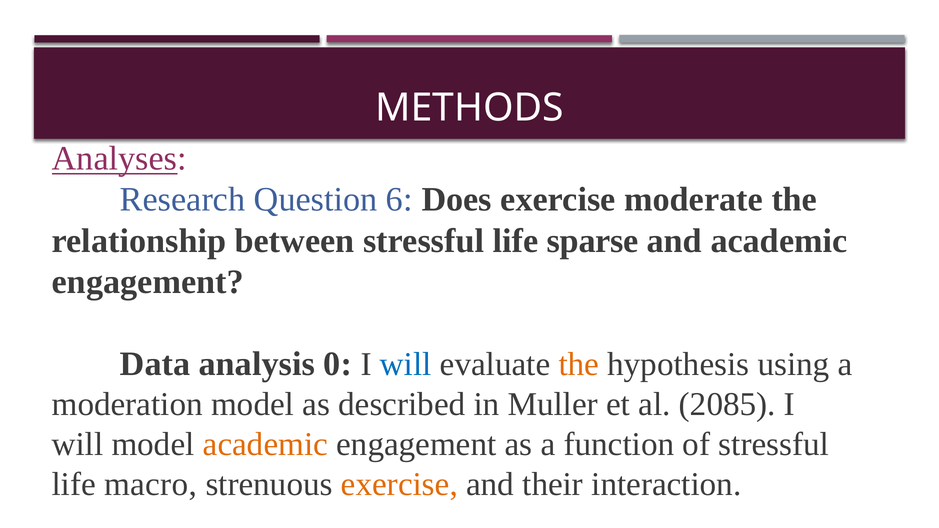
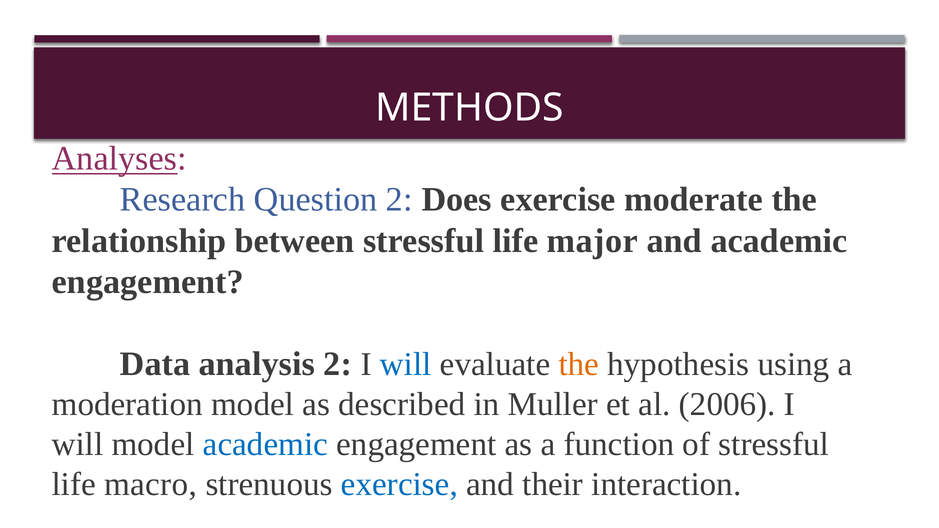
Question 6: 6 -> 2
sparse: sparse -> major
analysis 0: 0 -> 2
2085: 2085 -> 2006
academic at (265, 444) colour: orange -> blue
exercise at (399, 484) colour: orange -> blue
